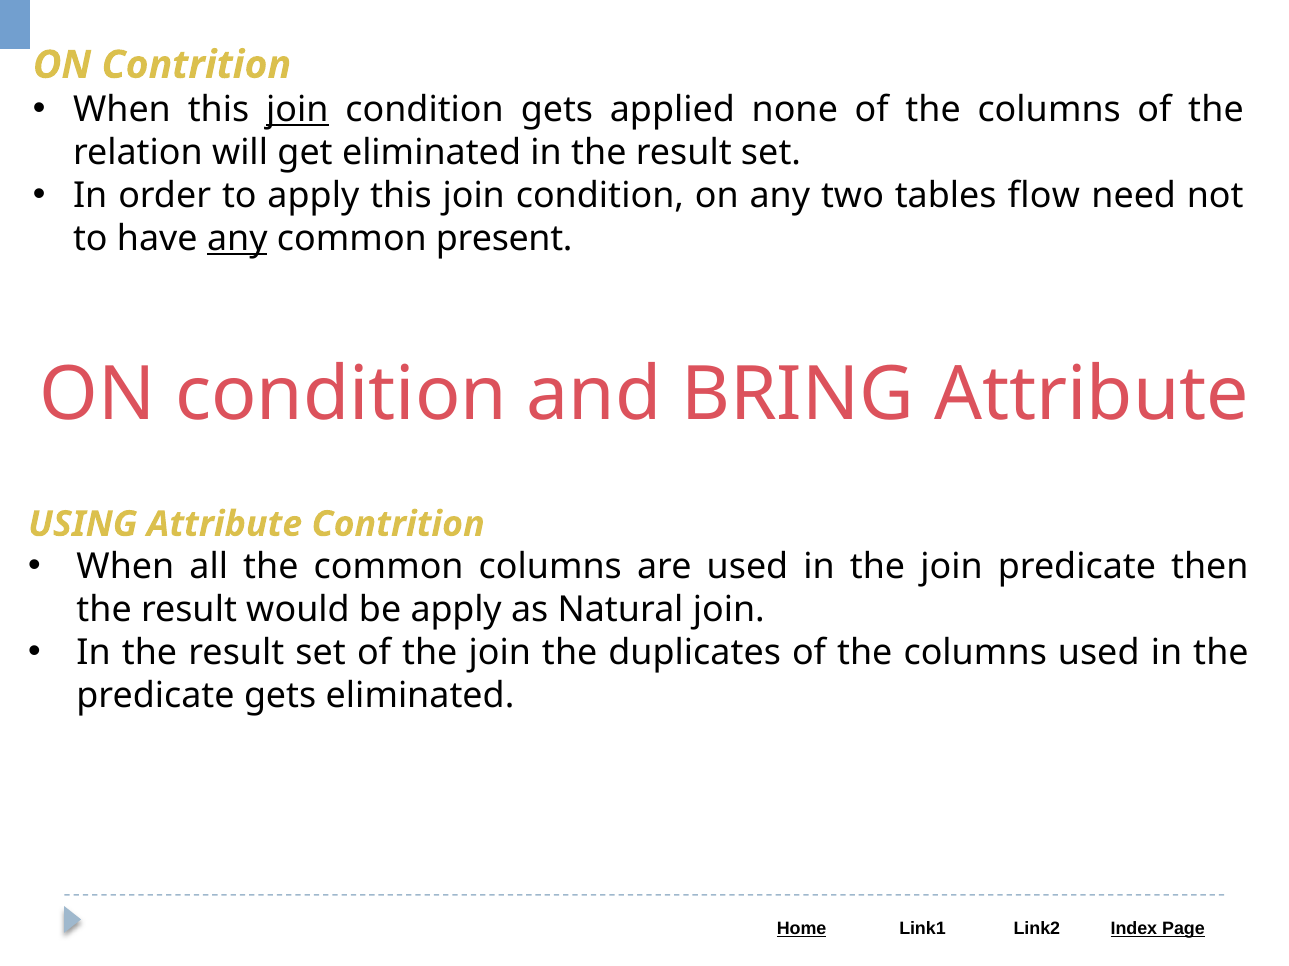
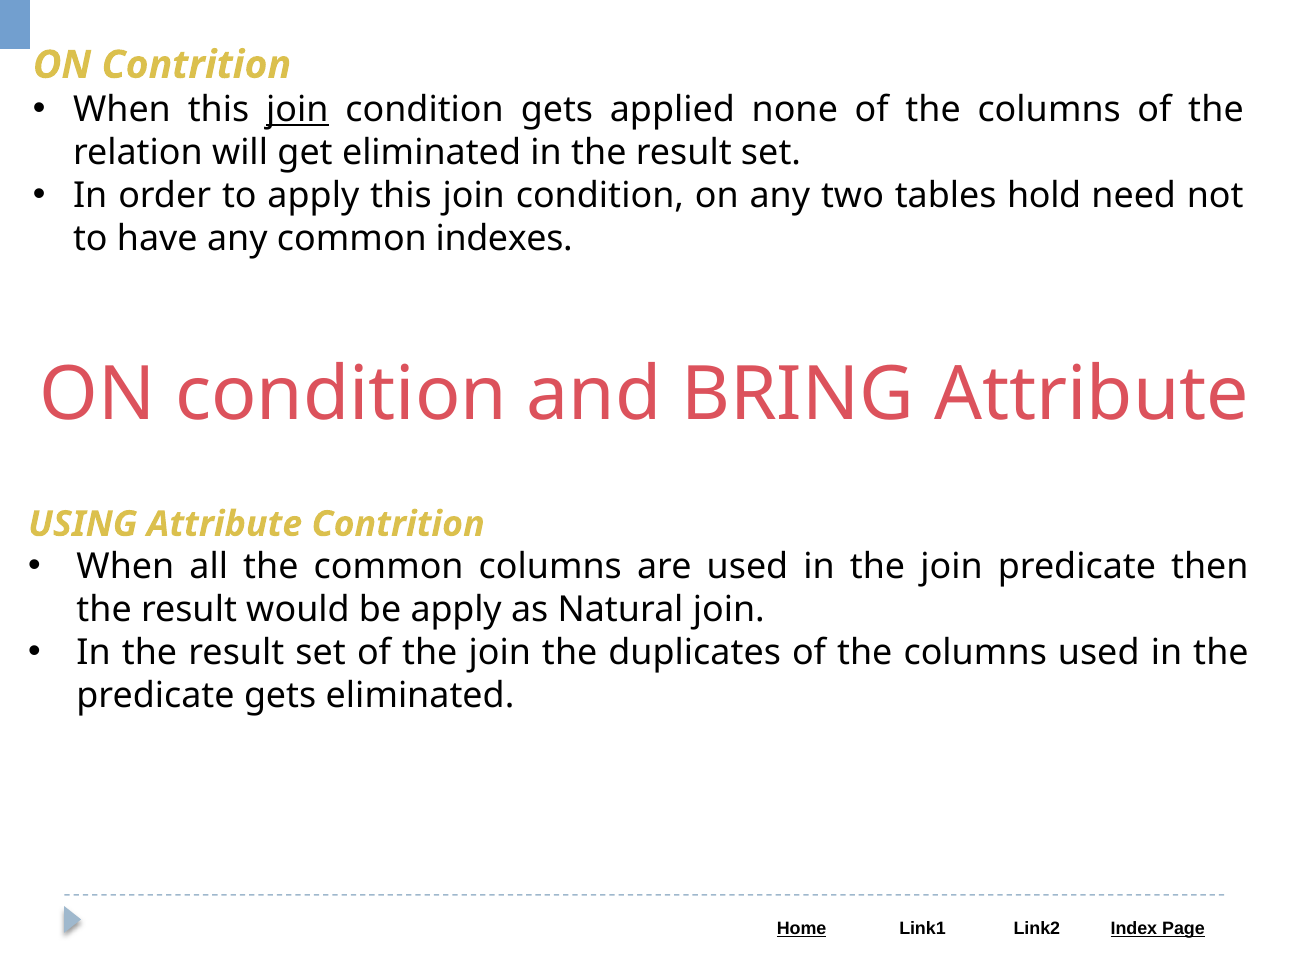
flow: flow -> hold
any at (237, 239) underline: present -> none
present: present -> indexes
